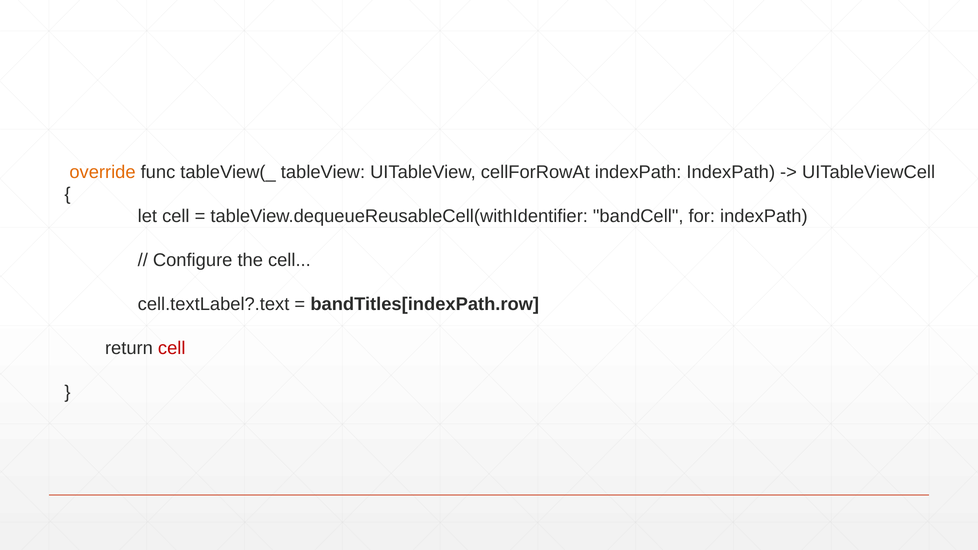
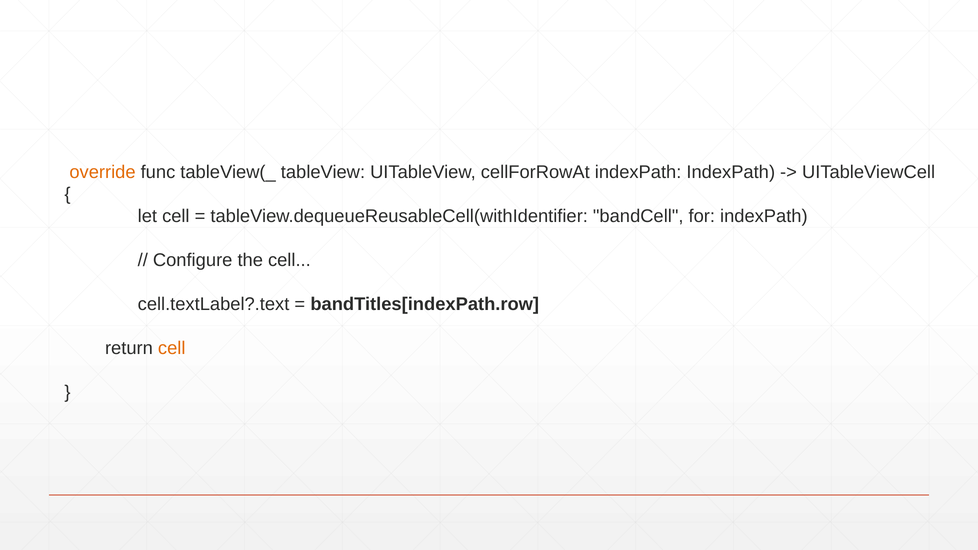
cell at (172, 348) colour: red -> orange
